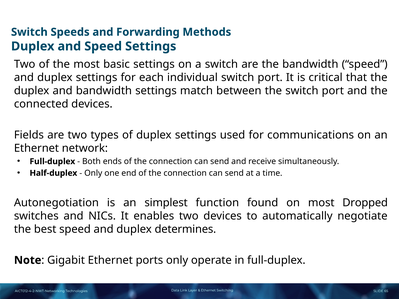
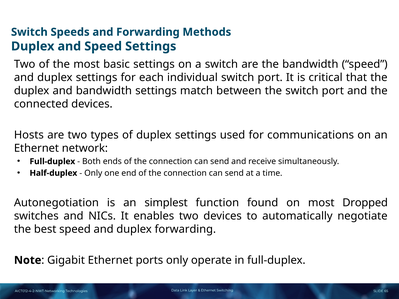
Fields: Fields -> Hosts
duplex determines: determines -> forwarding
